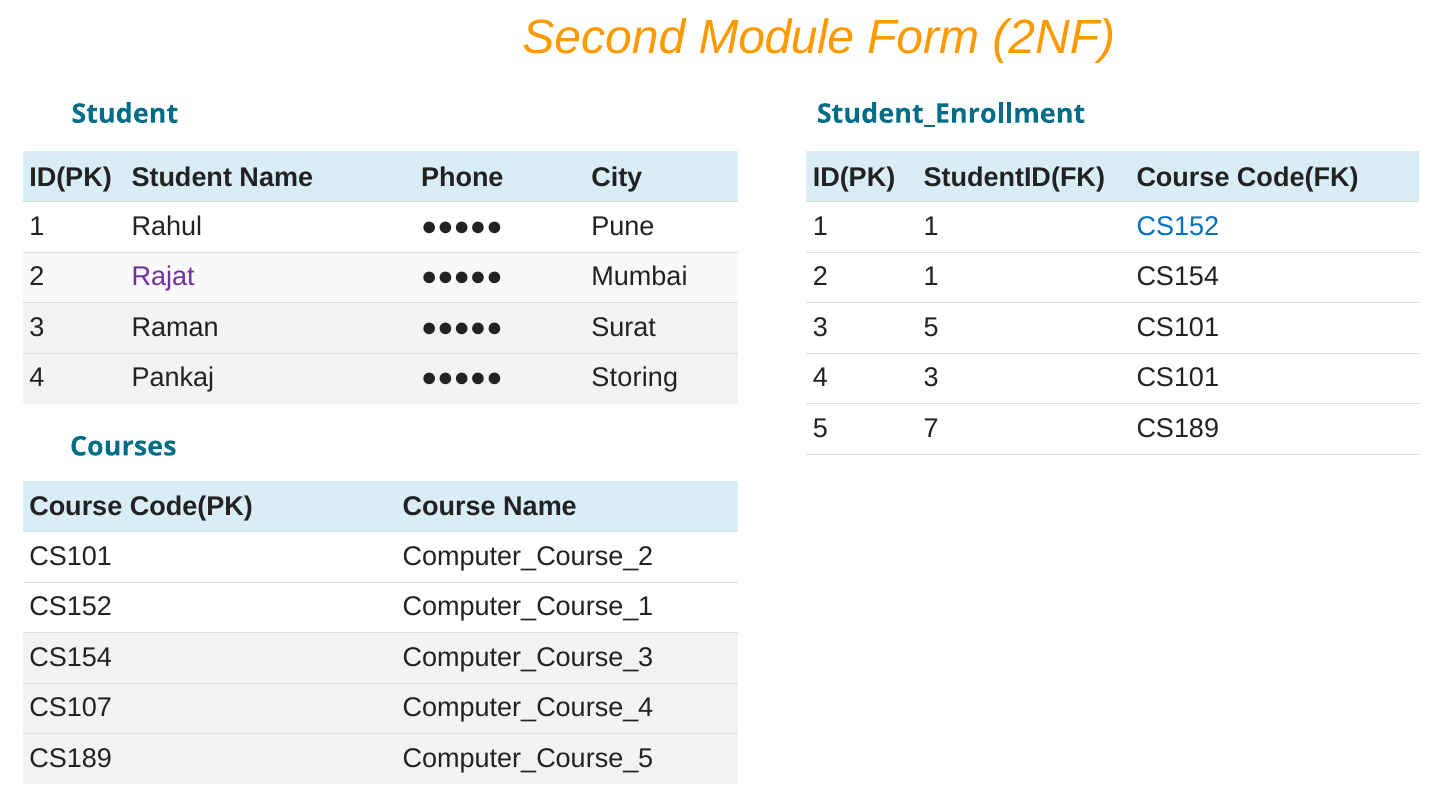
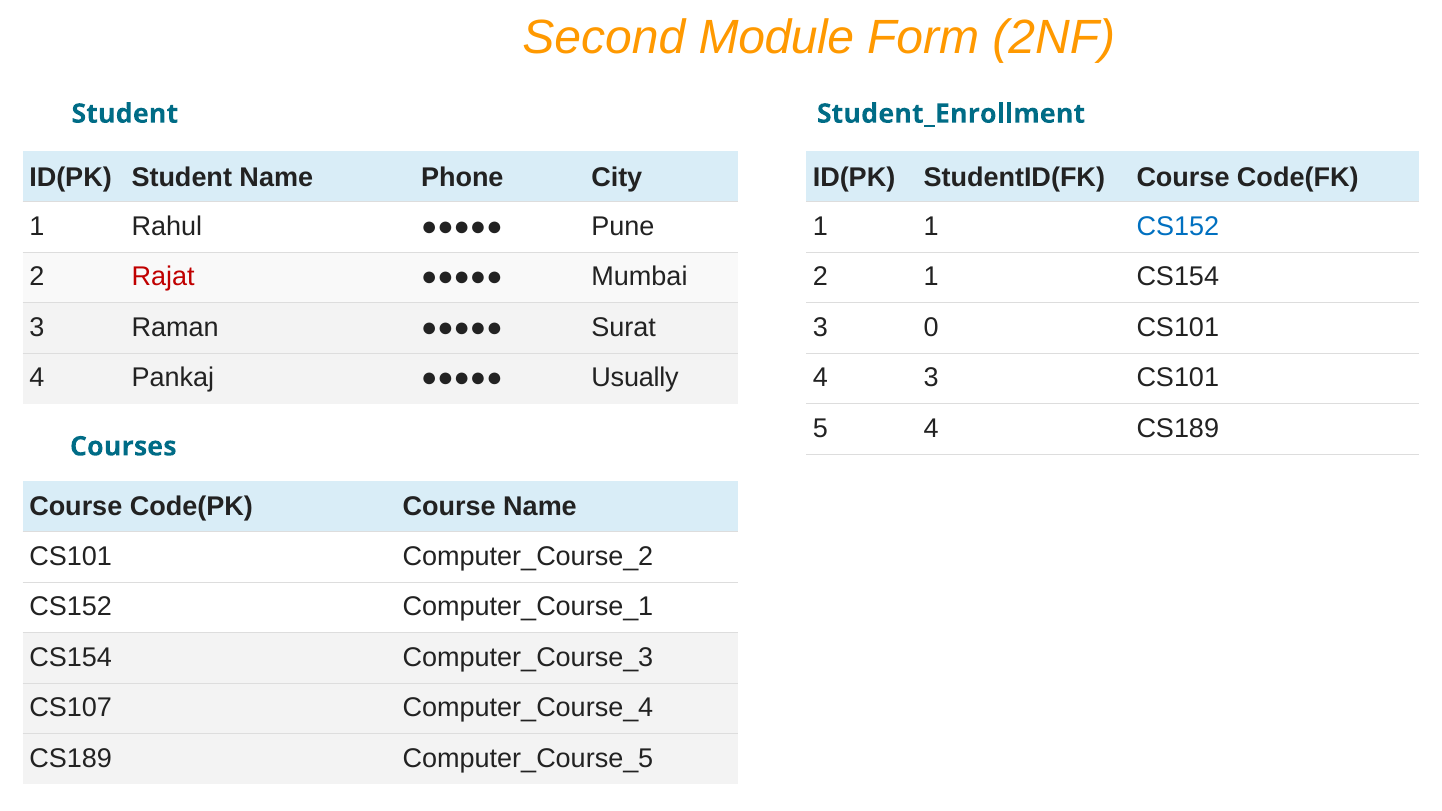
Rajat colour: purple -> red
3 5: 5 -> 0
Storing: Storing -> Usually
5 7: 7 -> 4
